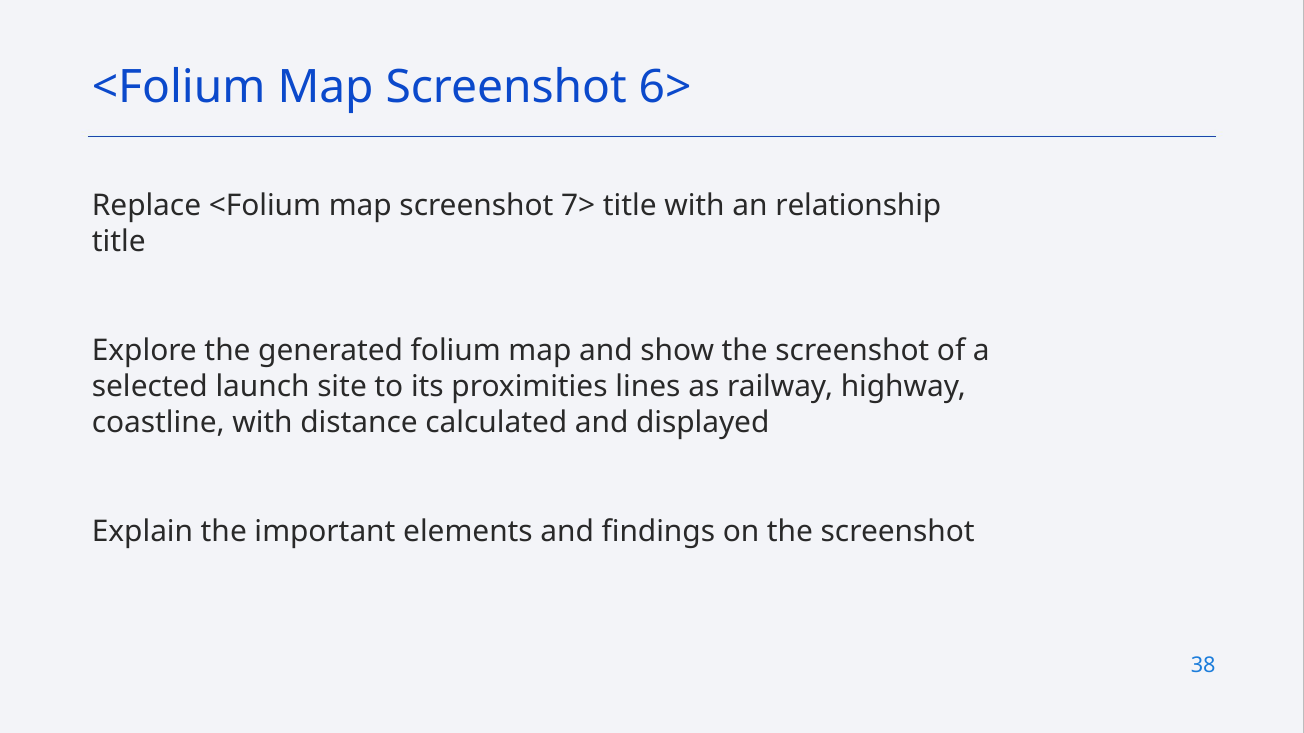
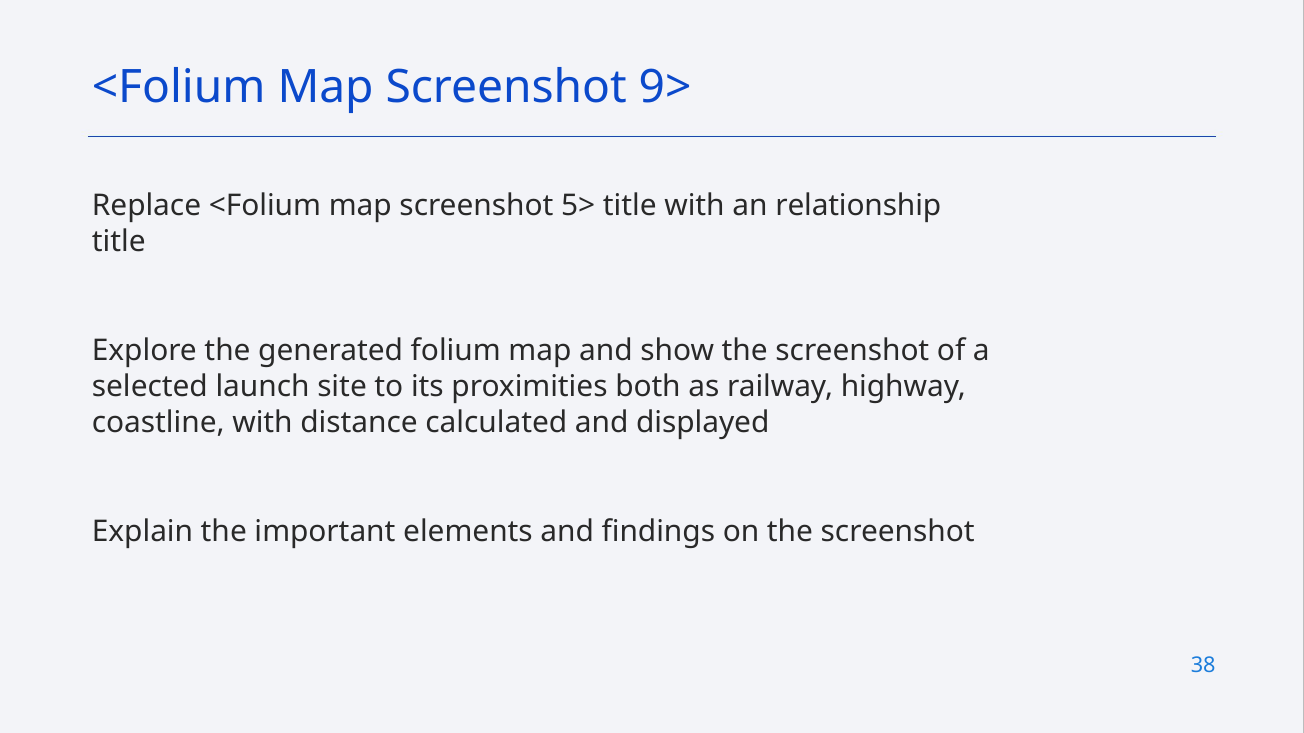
6>: 6> -> 9>
7>: 7> -> 5>
lines: lines -> both
